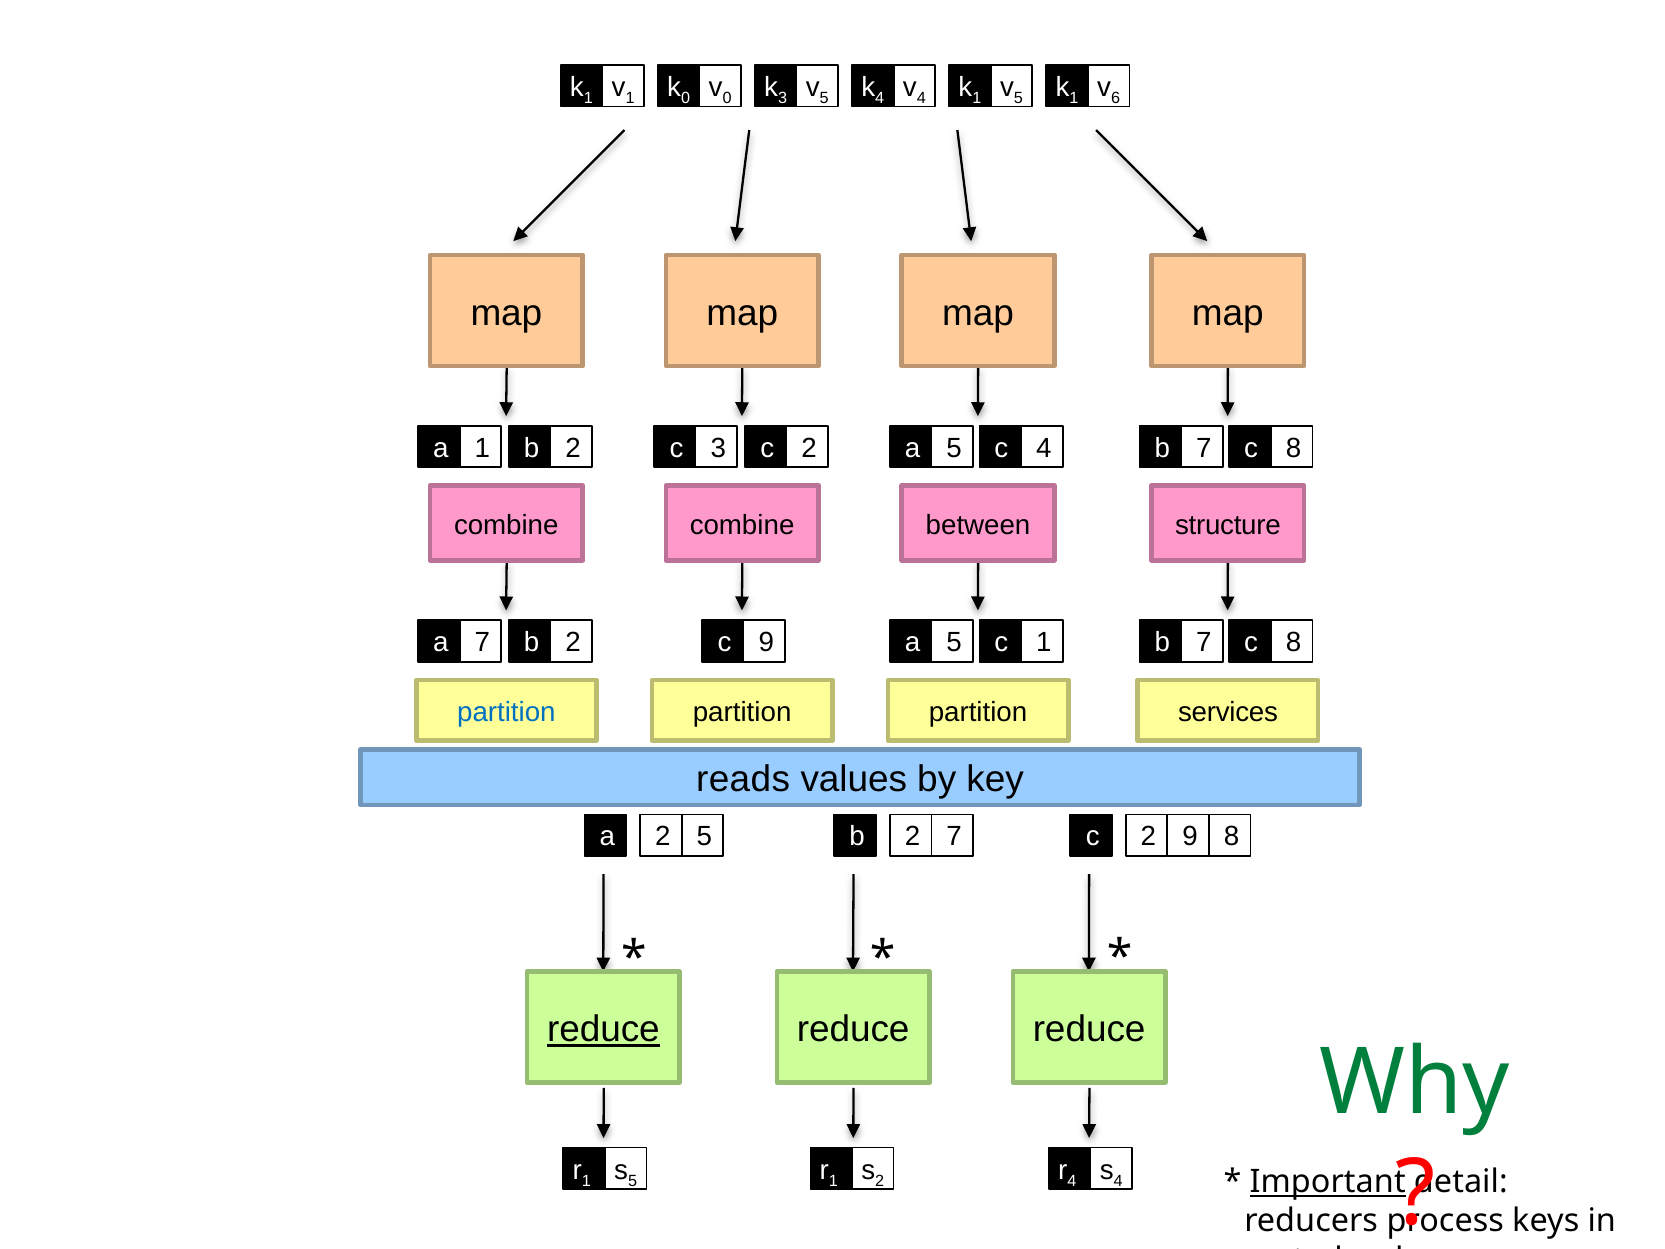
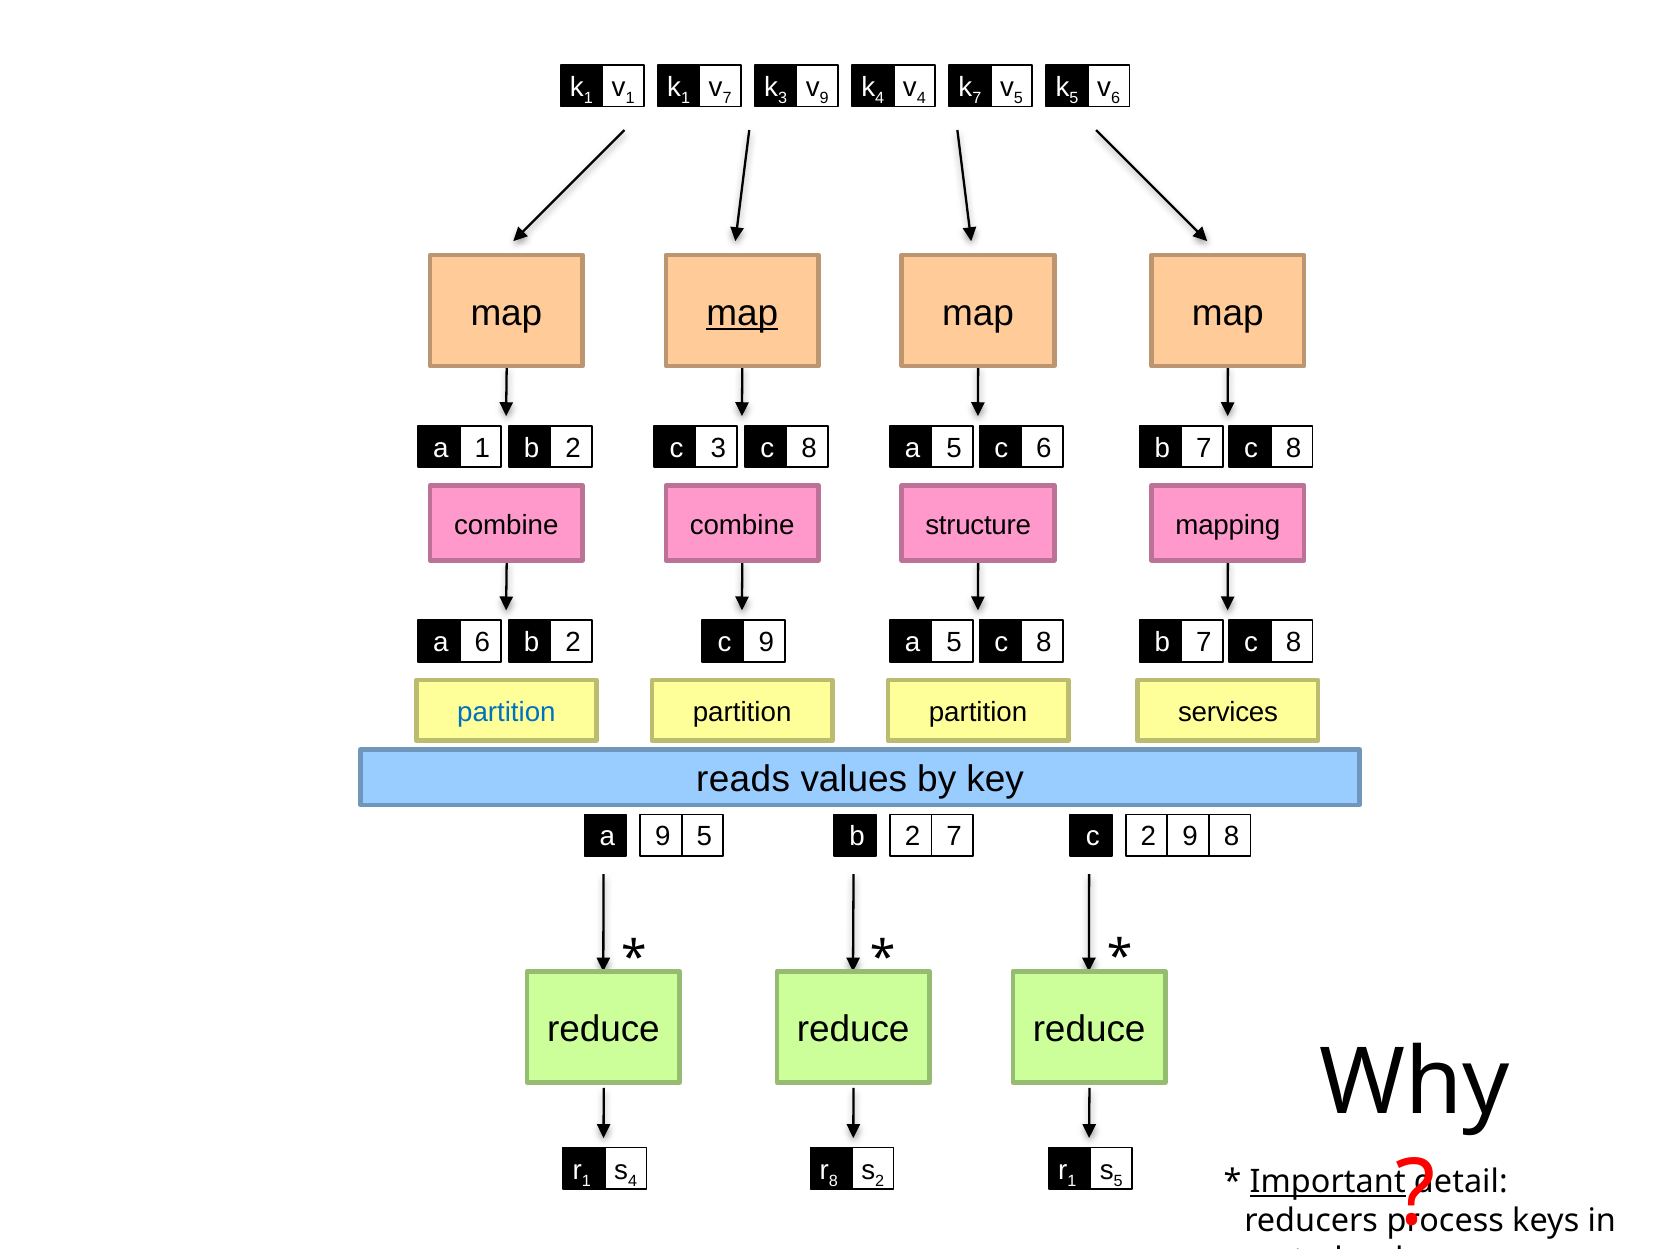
0 at (686, 98): 0 -> 1
0 at (727, 98): 0 -> 7
5 at (824, 98): 5 -> 9
1 at (977, 98): 1 -> 7
1 at (1074, 98): 1 -> 5
map at (742, 313) underline: none -> present
3 2: 2 -> 8
5 4: 4 -> 6
between: between -> structure
structure: structure -> mapping
a 7: 7 -> 6
5 1: 1 -> 8
a 2: 2 -> 9
reduce at (603, 1029) underline: present -> none
Why colour: green -> black
5 at (633, 1180): 5 -> 4
1 at (833, 1180): 1 -> 8
4 at (1072, 1180): 4 -> 1
4 at (1118, 1180): 4 -> 5
